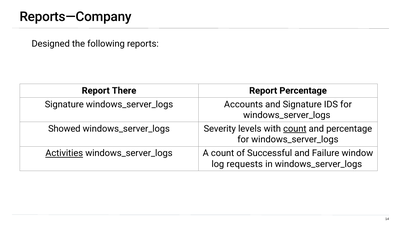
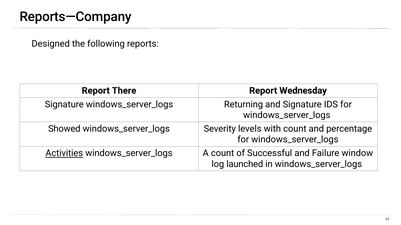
Report Percentage: Percentage -> Wednesday
Accounts: Accounts -> Returning
count at (295, 129) underline: present -> none
requests: requests -> launched
